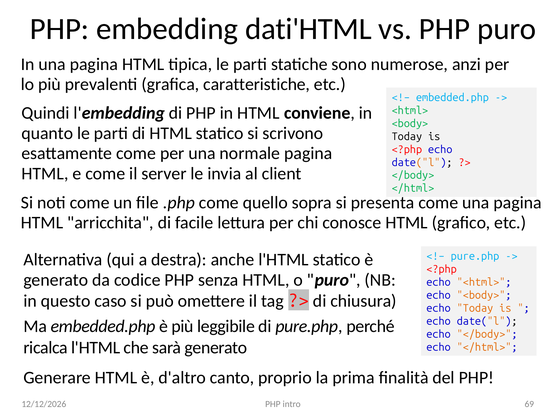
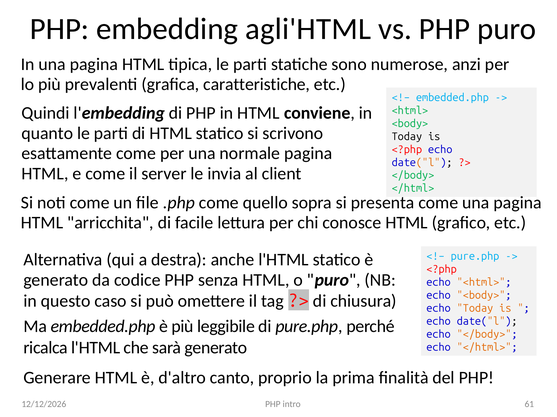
dati'HTML: dati'HTML -> agli'HTML
69: 69 -> 61
